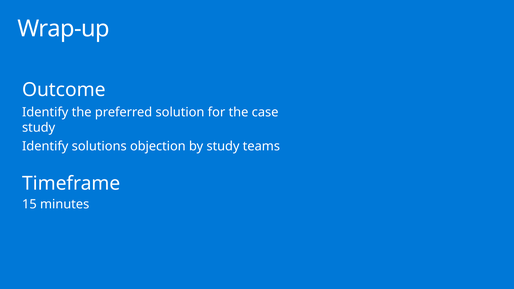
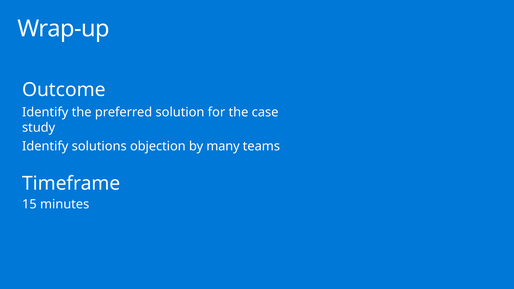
by study: study -> many
